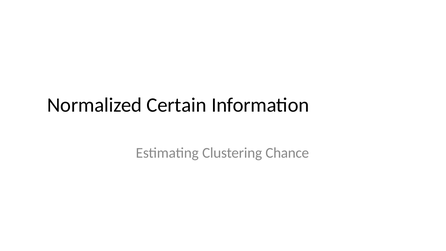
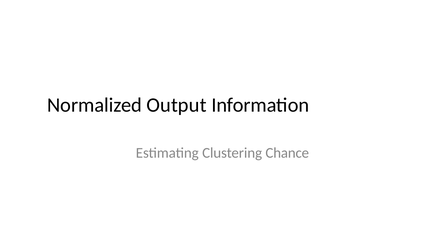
Certain: Certain -> Output
